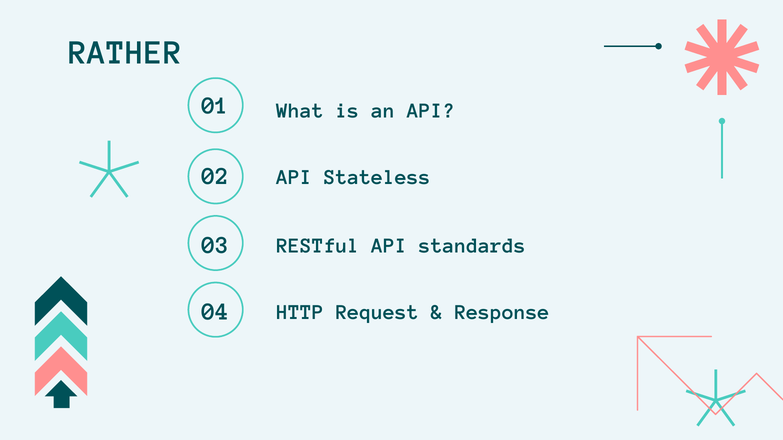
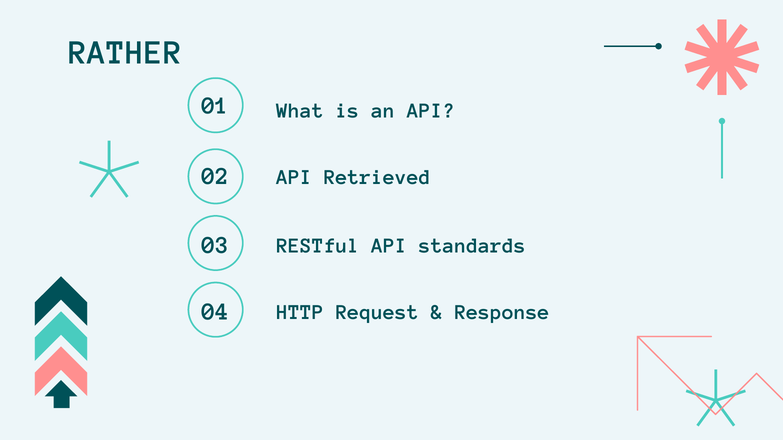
Stateless: Stateless -> Retrieved
